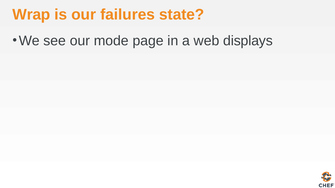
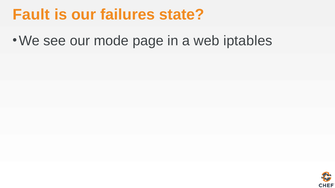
Wrap: Wrap -> Fault
displays: displays -> iptables
